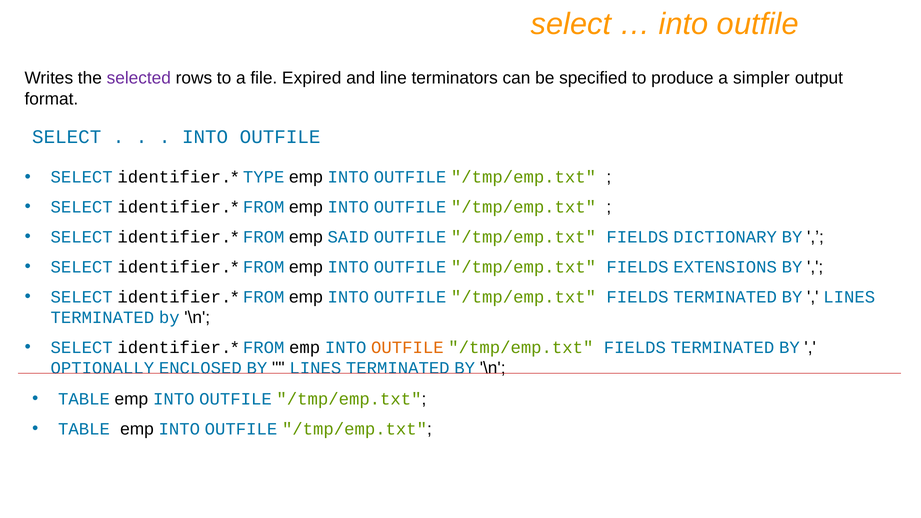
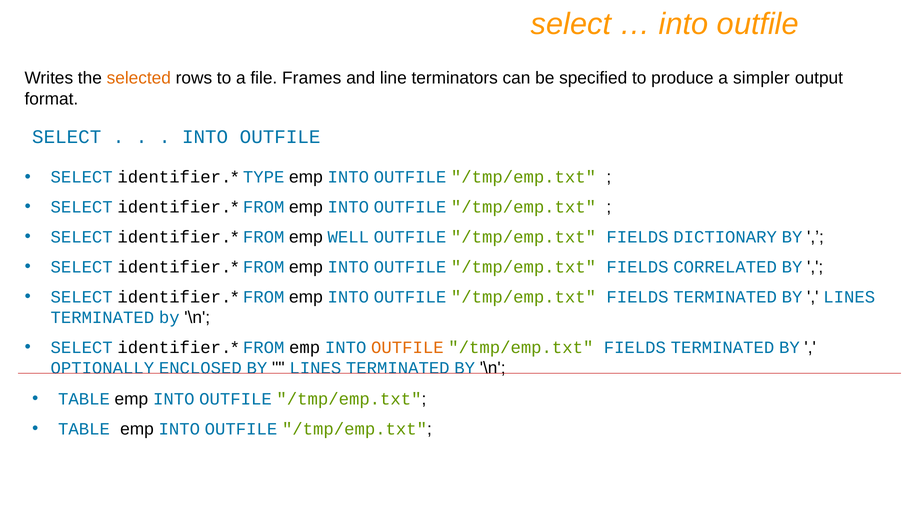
selected colour: purple -> orange
Expired: Expired -> Frames
SAID: SAID -> WELL
EXTENSIONS: EXTENSIONS -> CORRELATED
